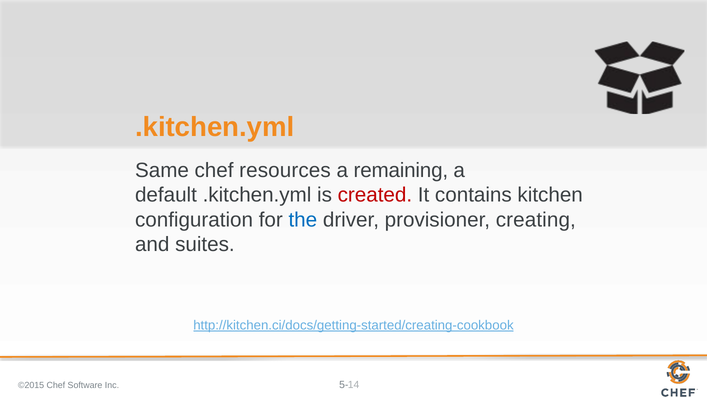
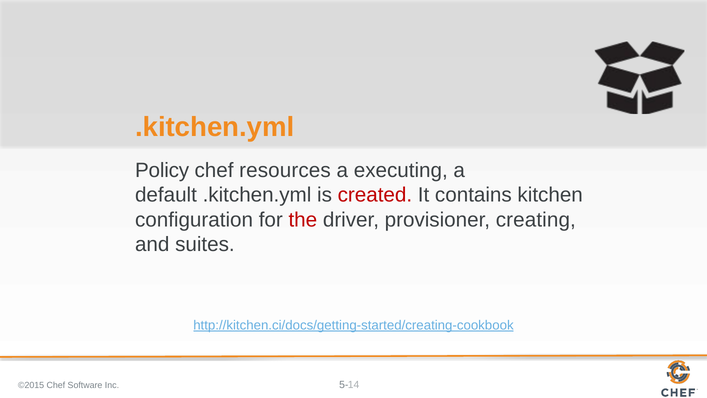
Same: Same -> Policy
remaining: remaining -> executing
the colour: blue -> red
